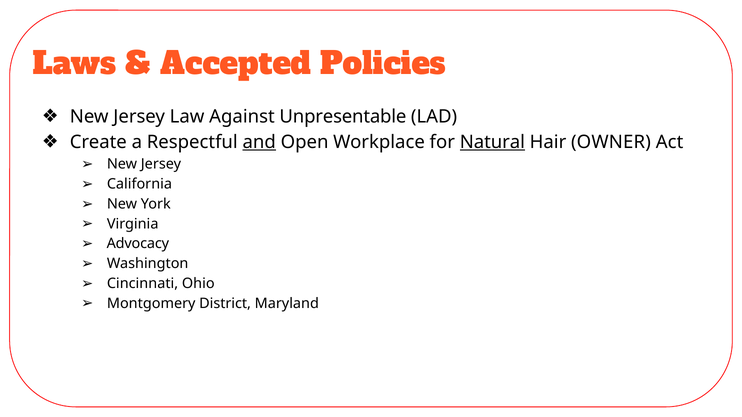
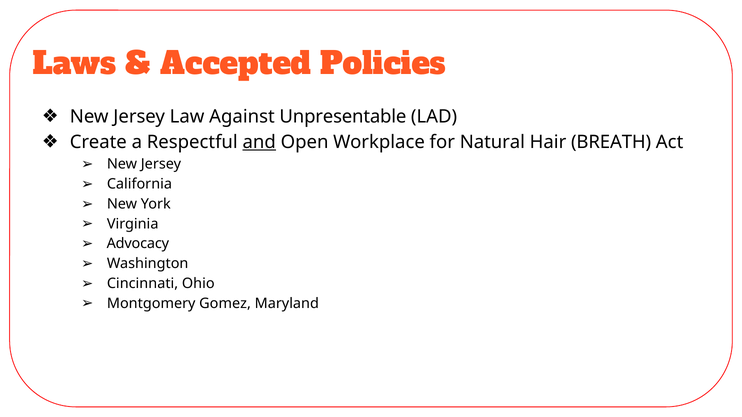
Natural underline: present -> none
OWNER: OWNER -> BREATH
District: District -> Gomez
